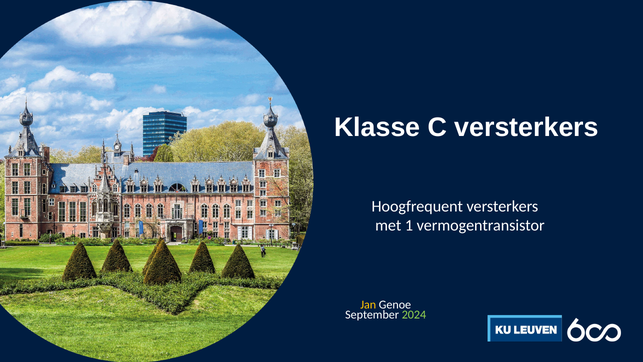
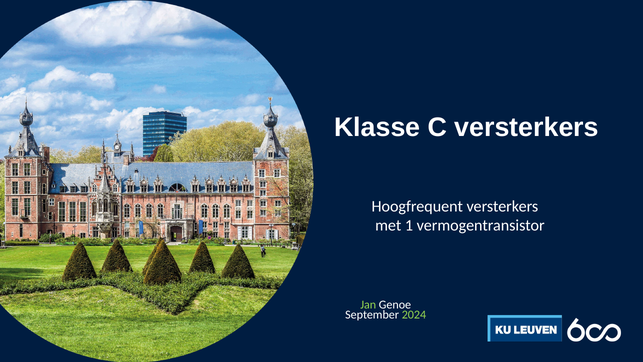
Jan colour: yellow -> light green
